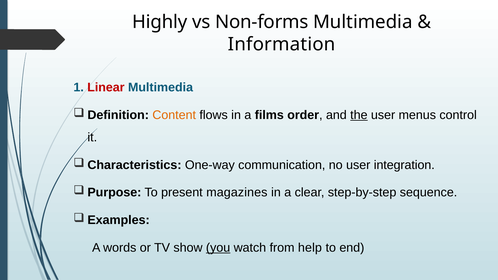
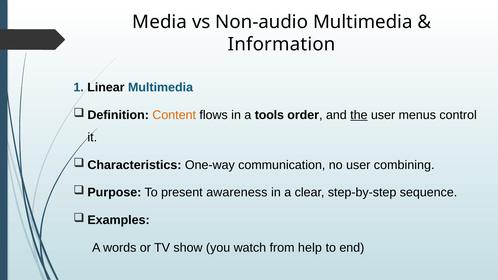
Highly: Highly -> Media
Non-forms: Non-forms -> Non-audio
Linear colour: red -> black
films: films -> tools
integration: integration -> combining
magazines: magazines -> awareness
you underline: present -> none
